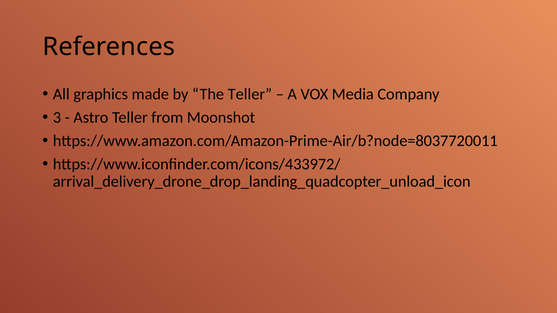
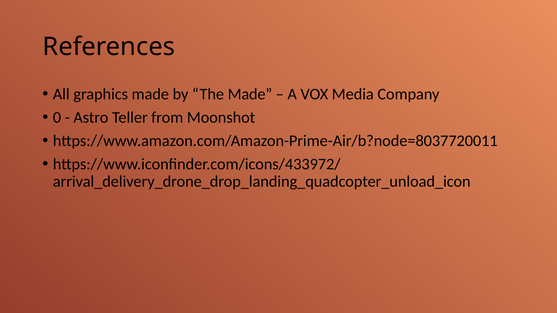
The Teller: Teller -> Made
3: 3 -> 0
